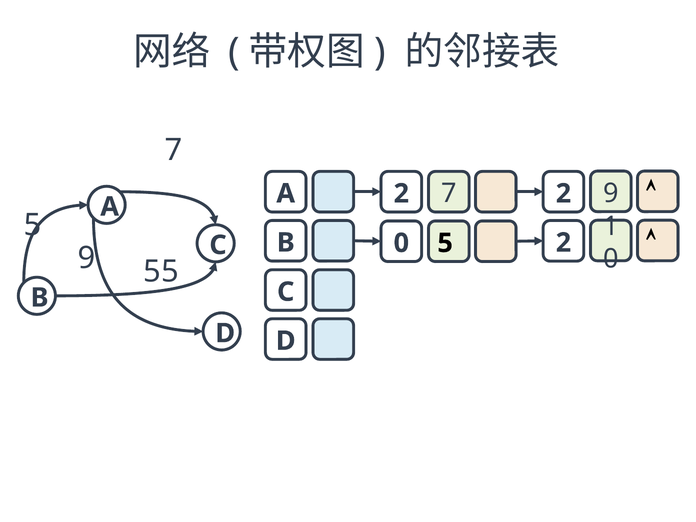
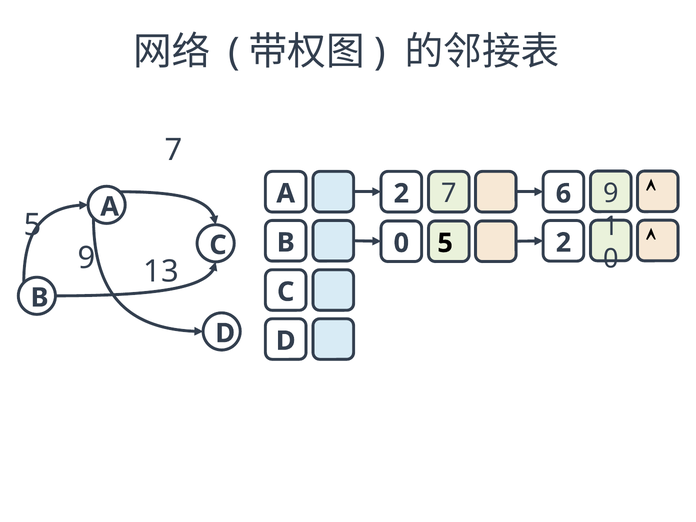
2 2: 2 -> 6
55: 55 -> 13
